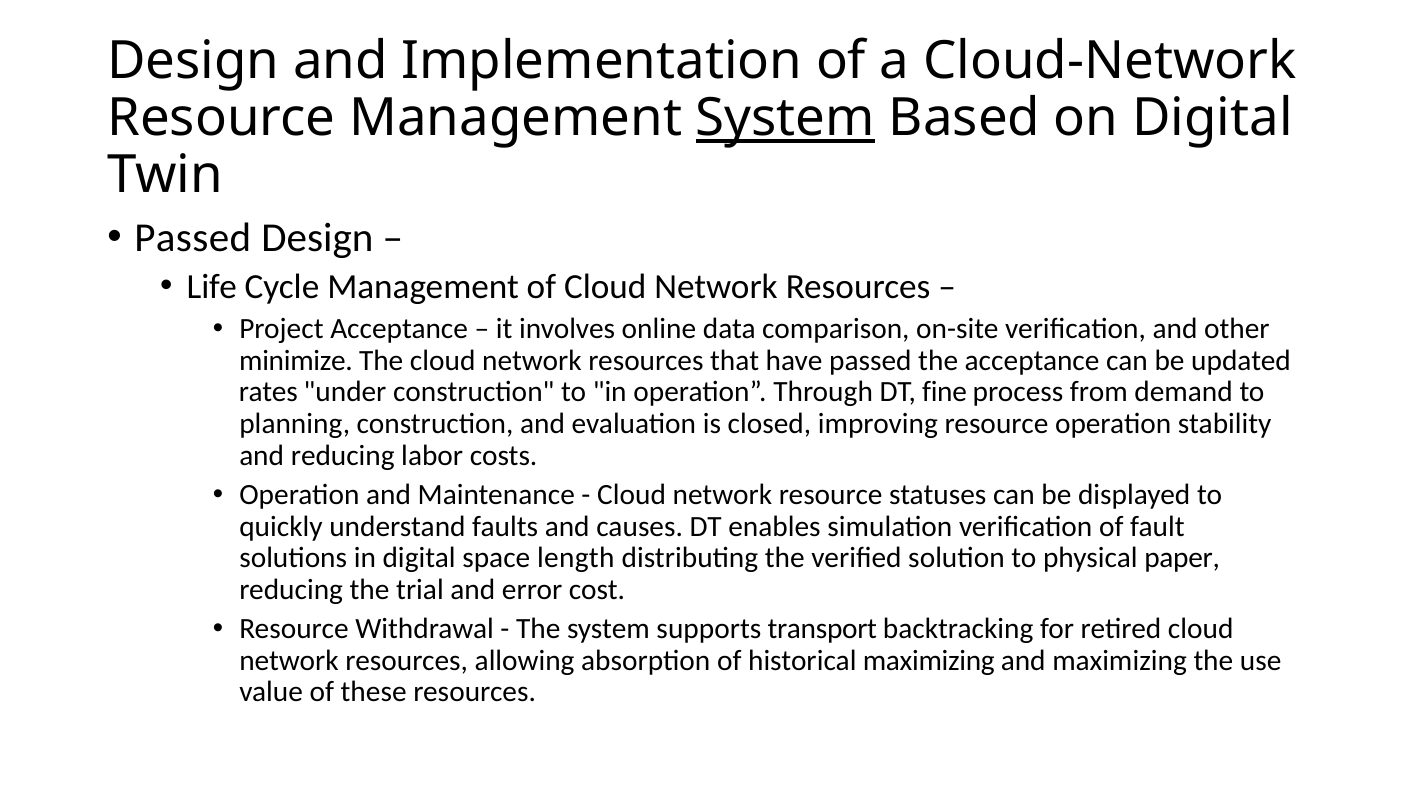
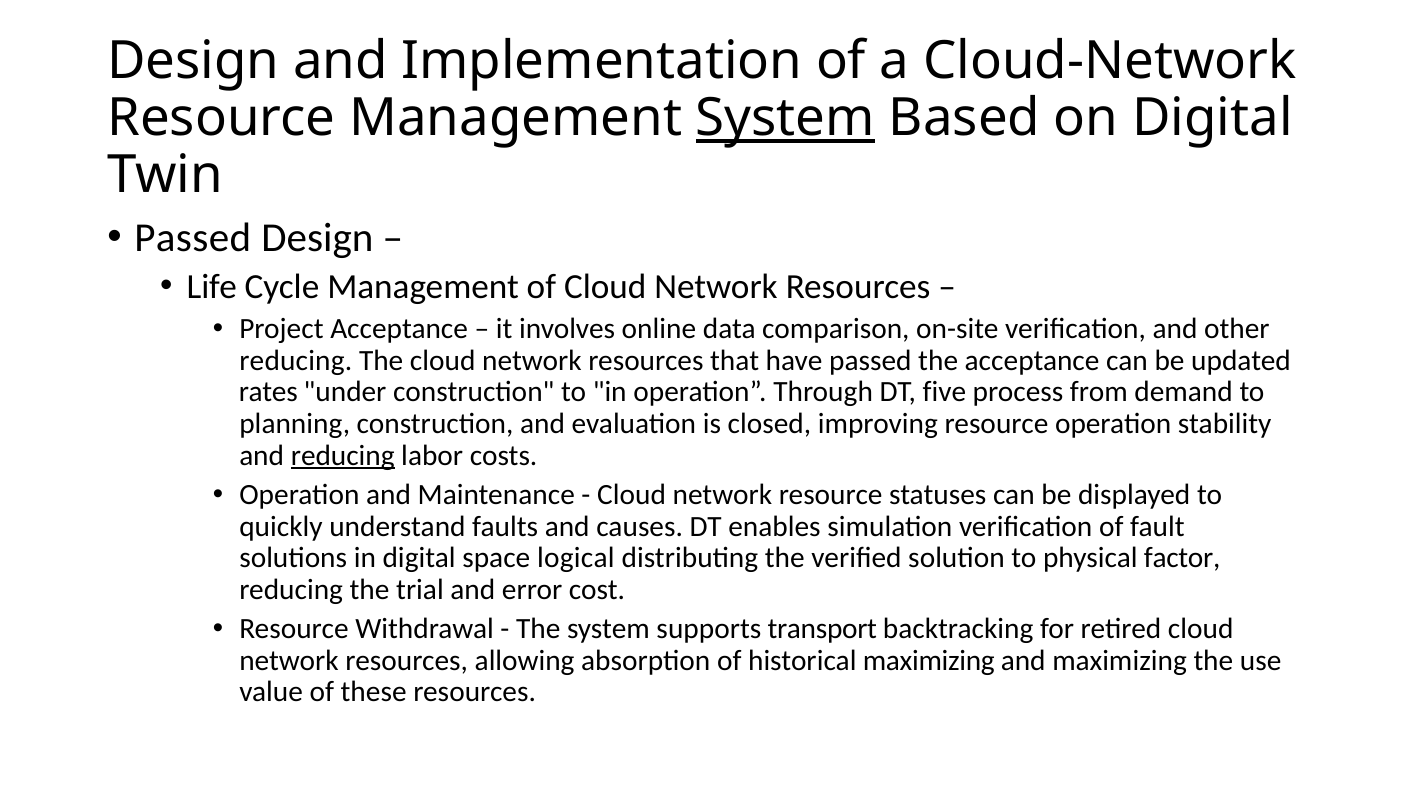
minimize at (296, 360): minimize -> reducing
fine: fine -> five
reducing at (343, 456) underline: none -> present
length: length -> logical
paper: paper -> factor
